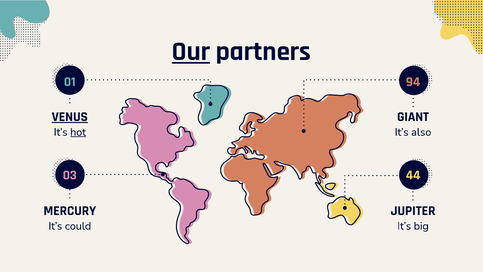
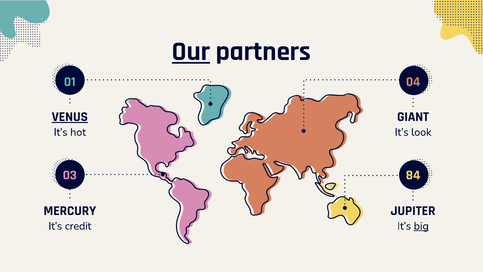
94: 94 -> 04
hot underline: present -> none
also: also -> look
44: 44 -> 84
could: could -> credit
big underline: none -> present
